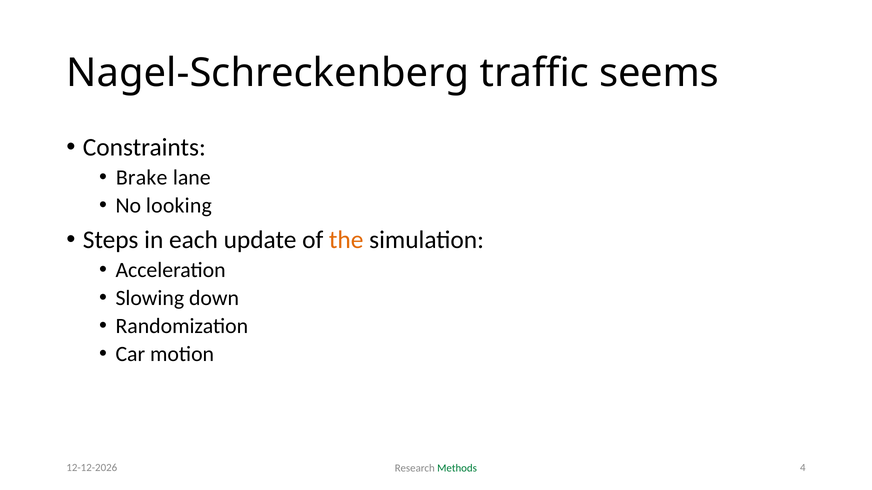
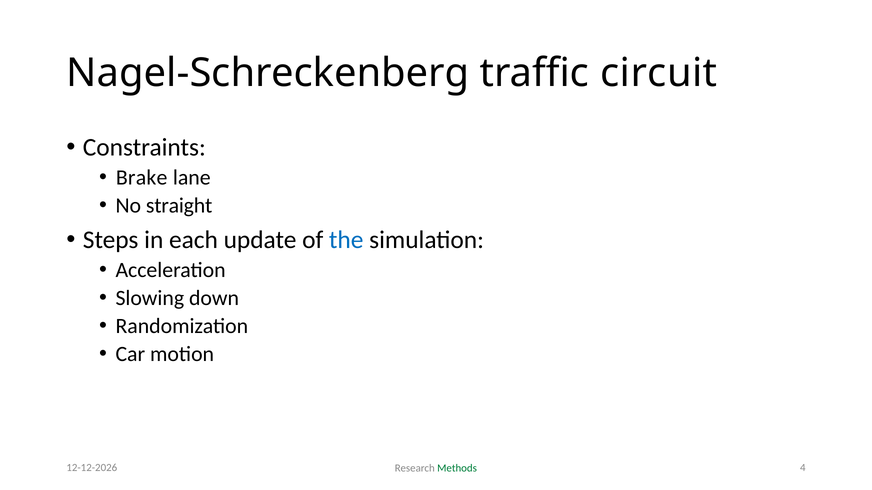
seems: seems -> circuit
looking: looking -> straight
the colour: orange -> blue
